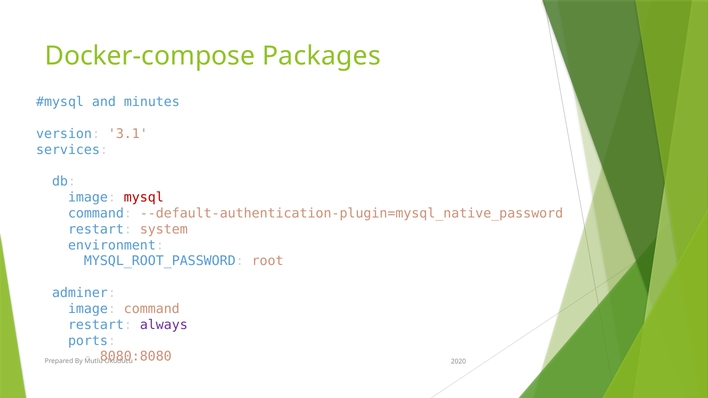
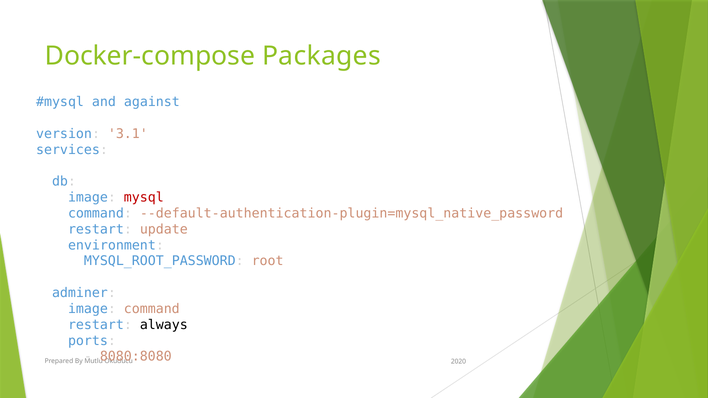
minutes: minutes -> against
system: system -> update
always colour: purple -> black
